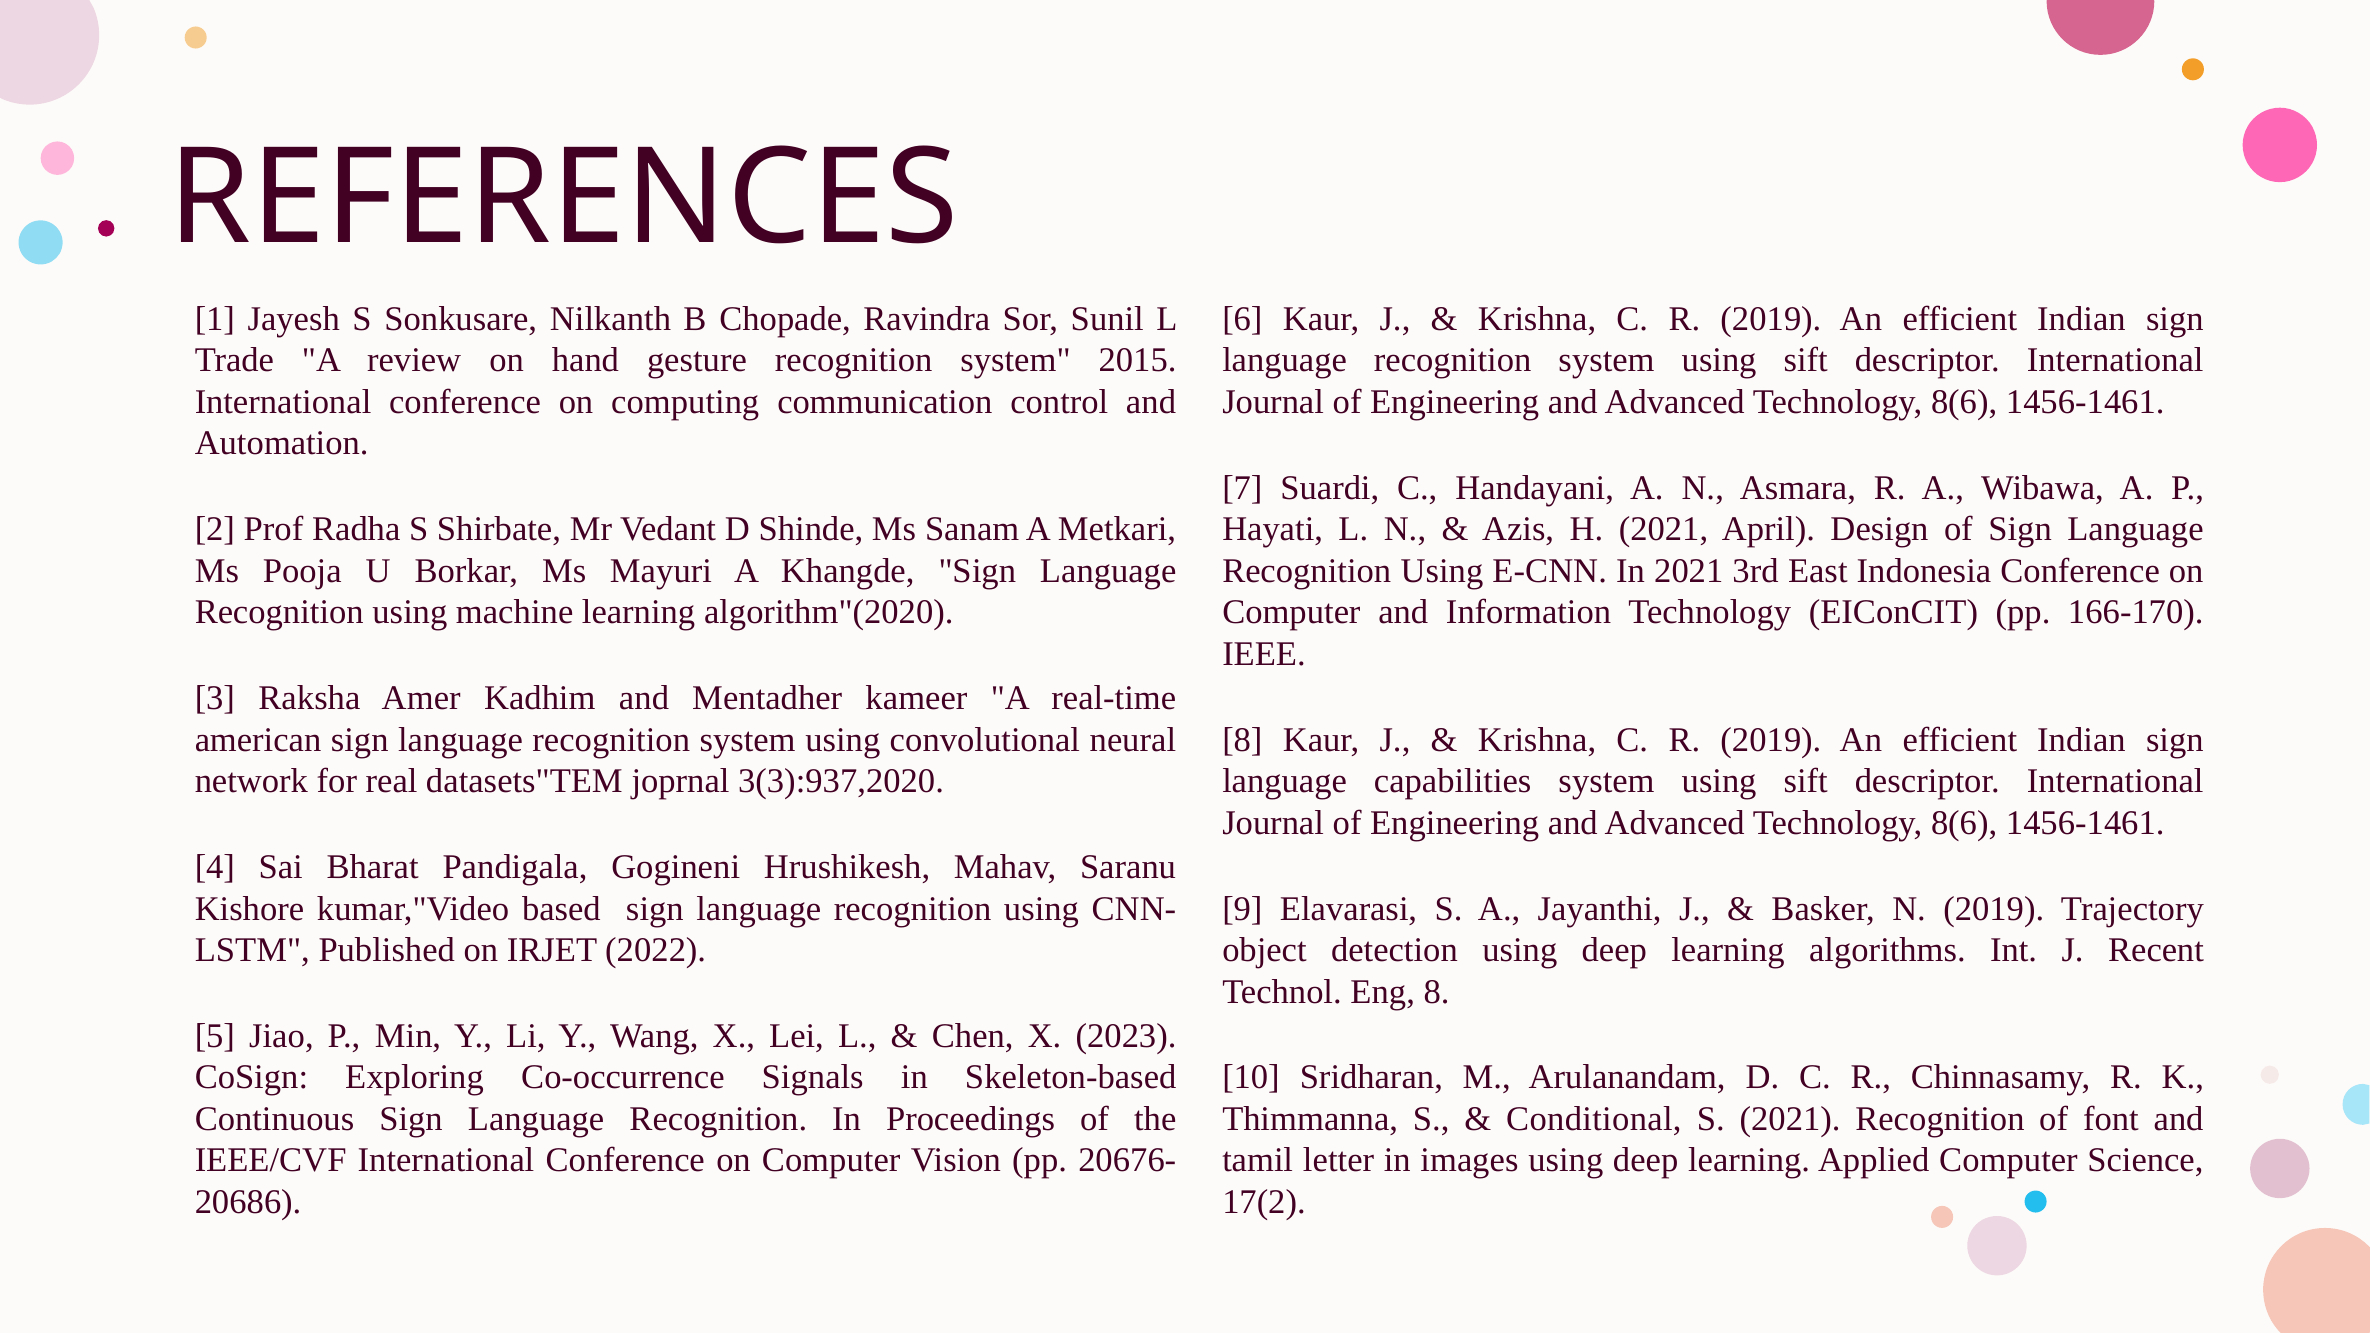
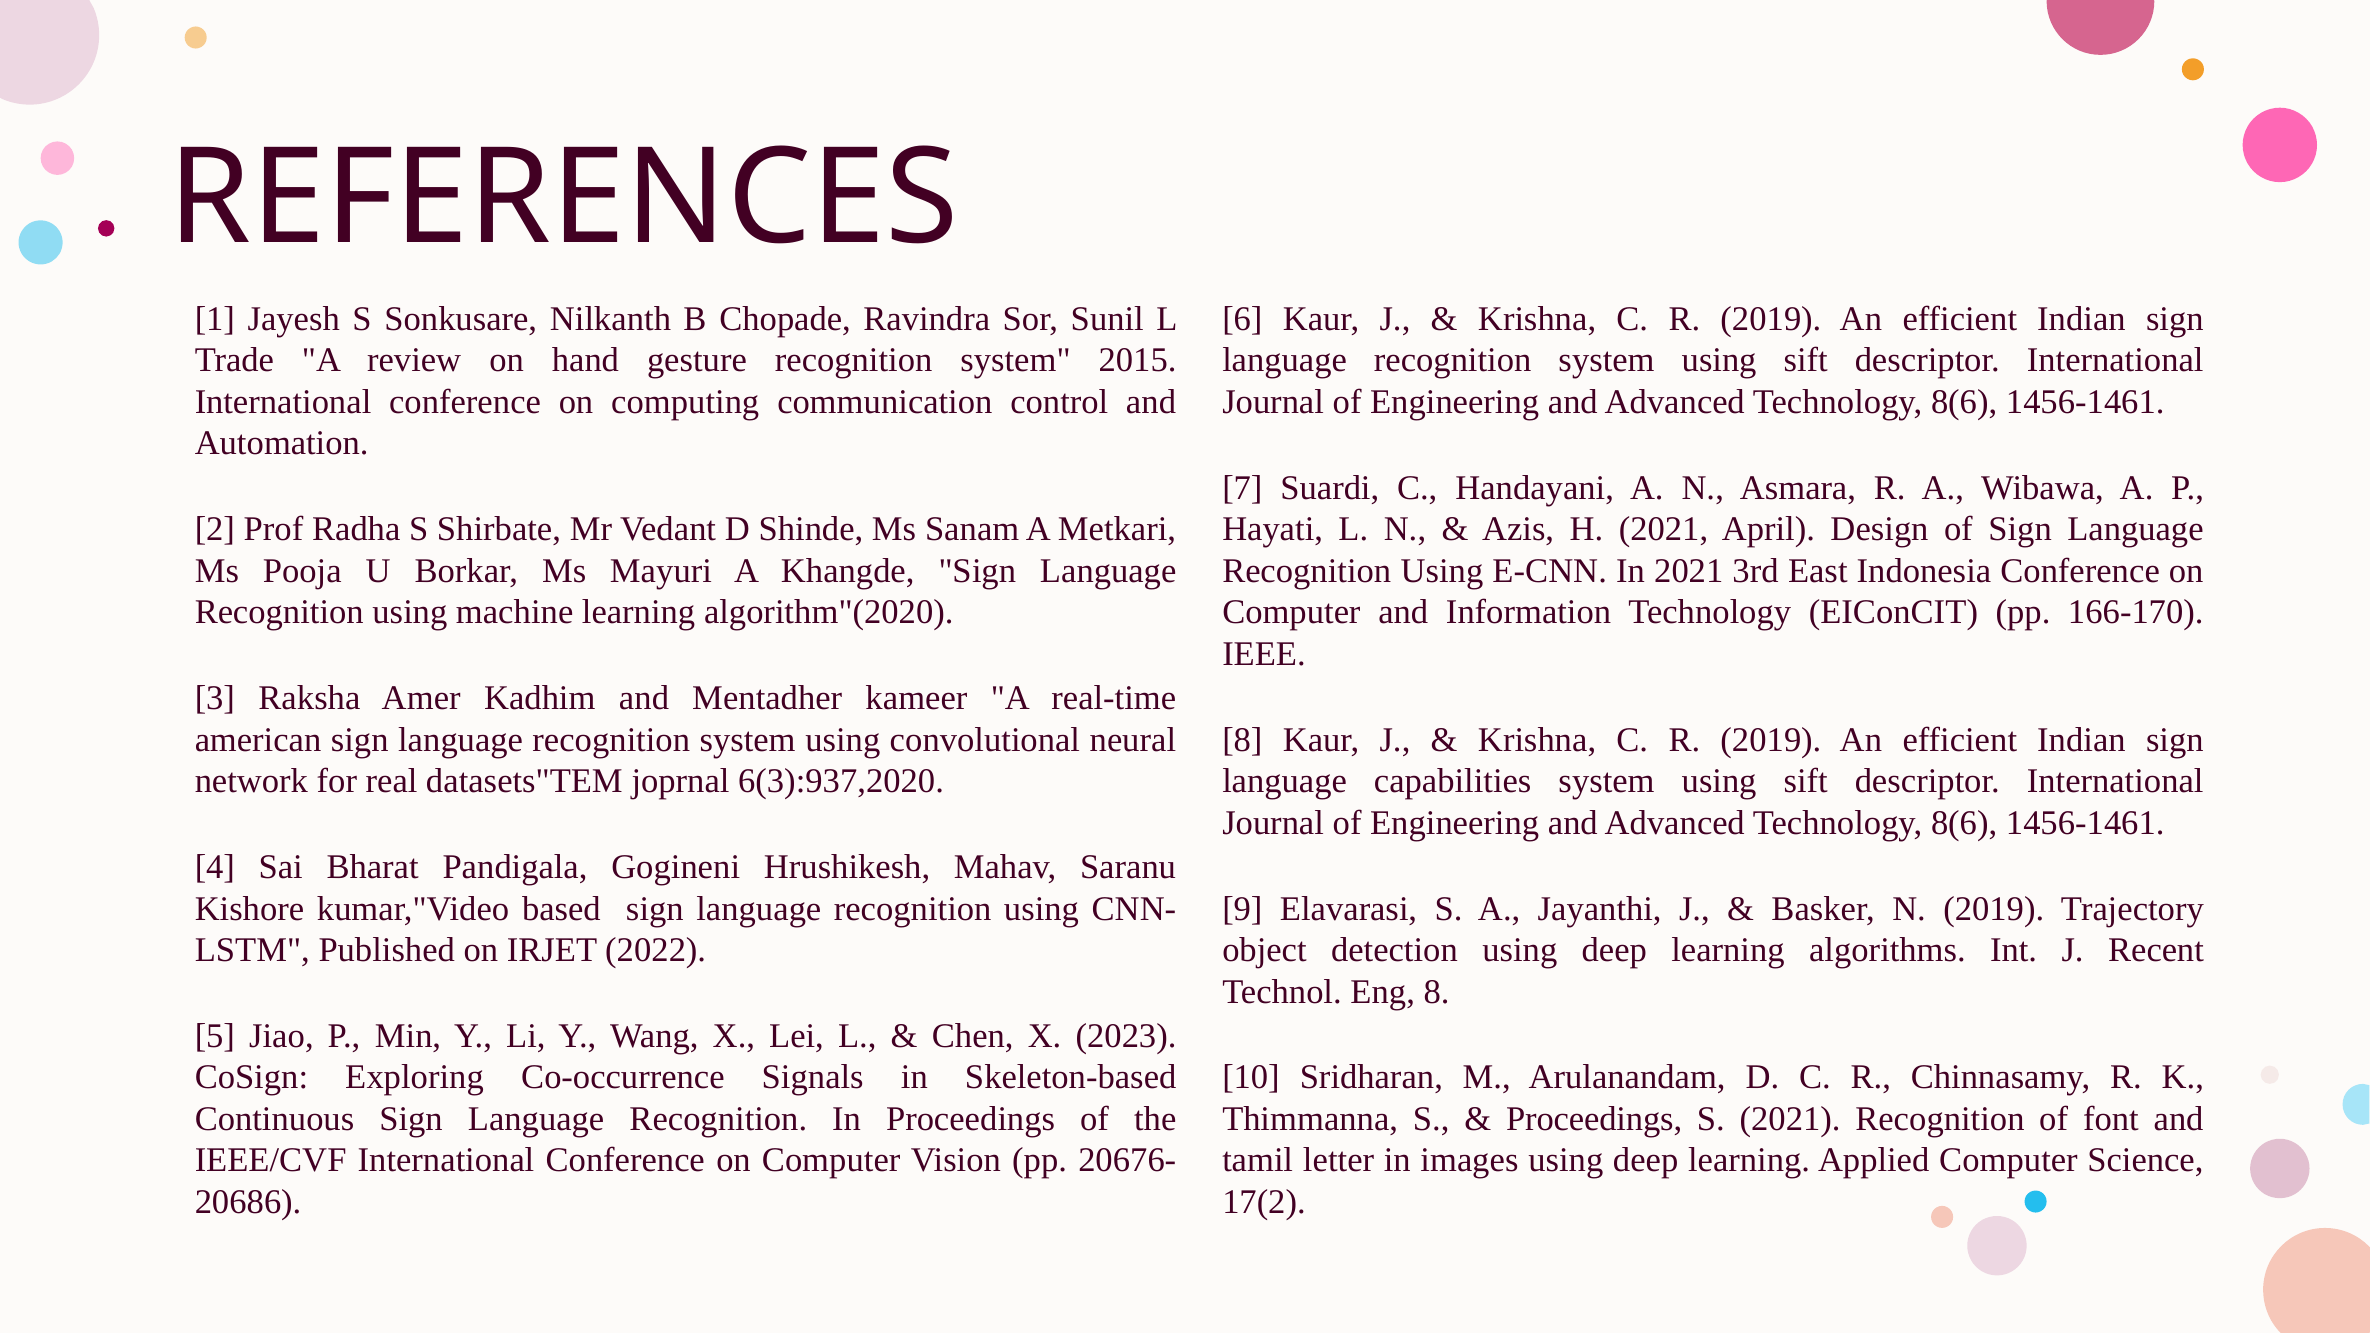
3(3):937,2020: 3(3):937,2020 -> 6(3):937,2020
Conditional at (1594, 1119): Conditional -> Proceedings
